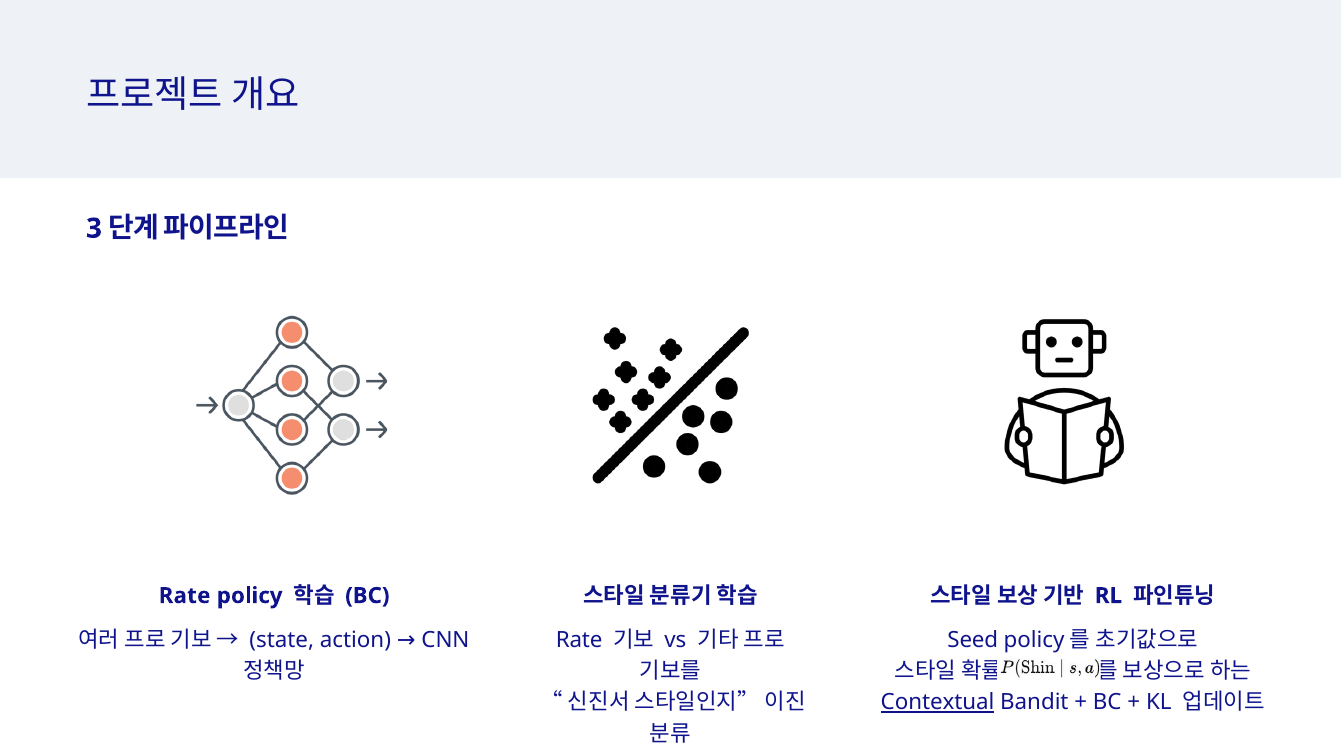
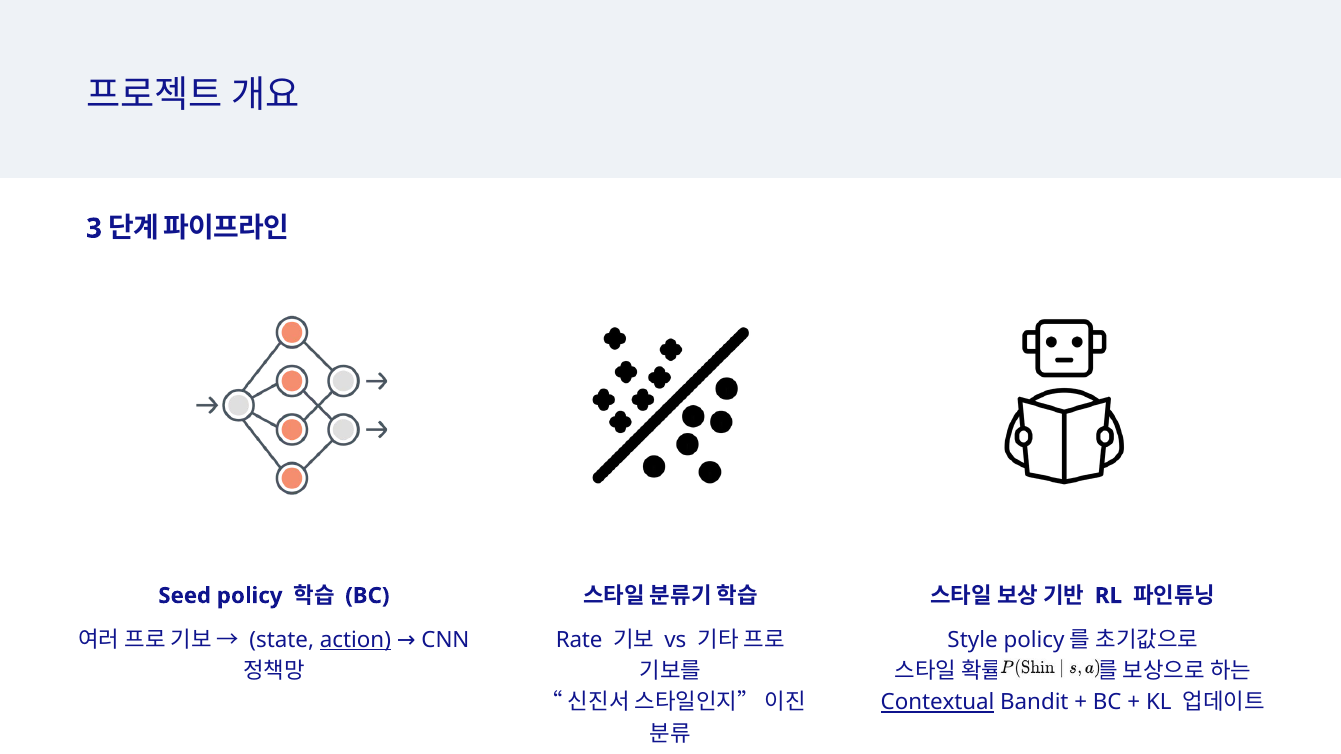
Rate at (185, 596): Rate -> Seed
action underline: none -> present
Seed: Seed -> Style
